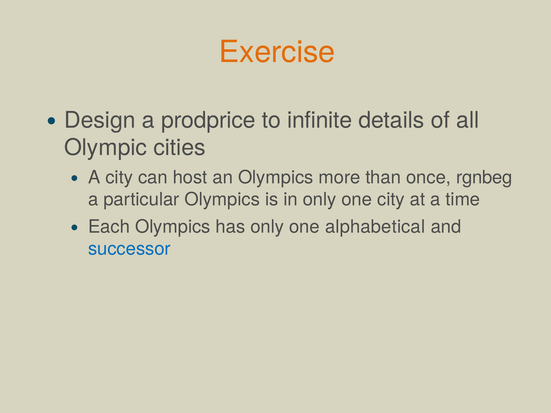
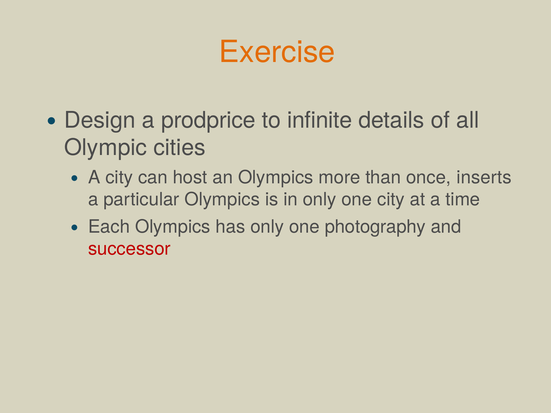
rgnbeg: rgnbeg -> inserts
alphabetical: alphabetical -> photography
successor colour: blue -> red
